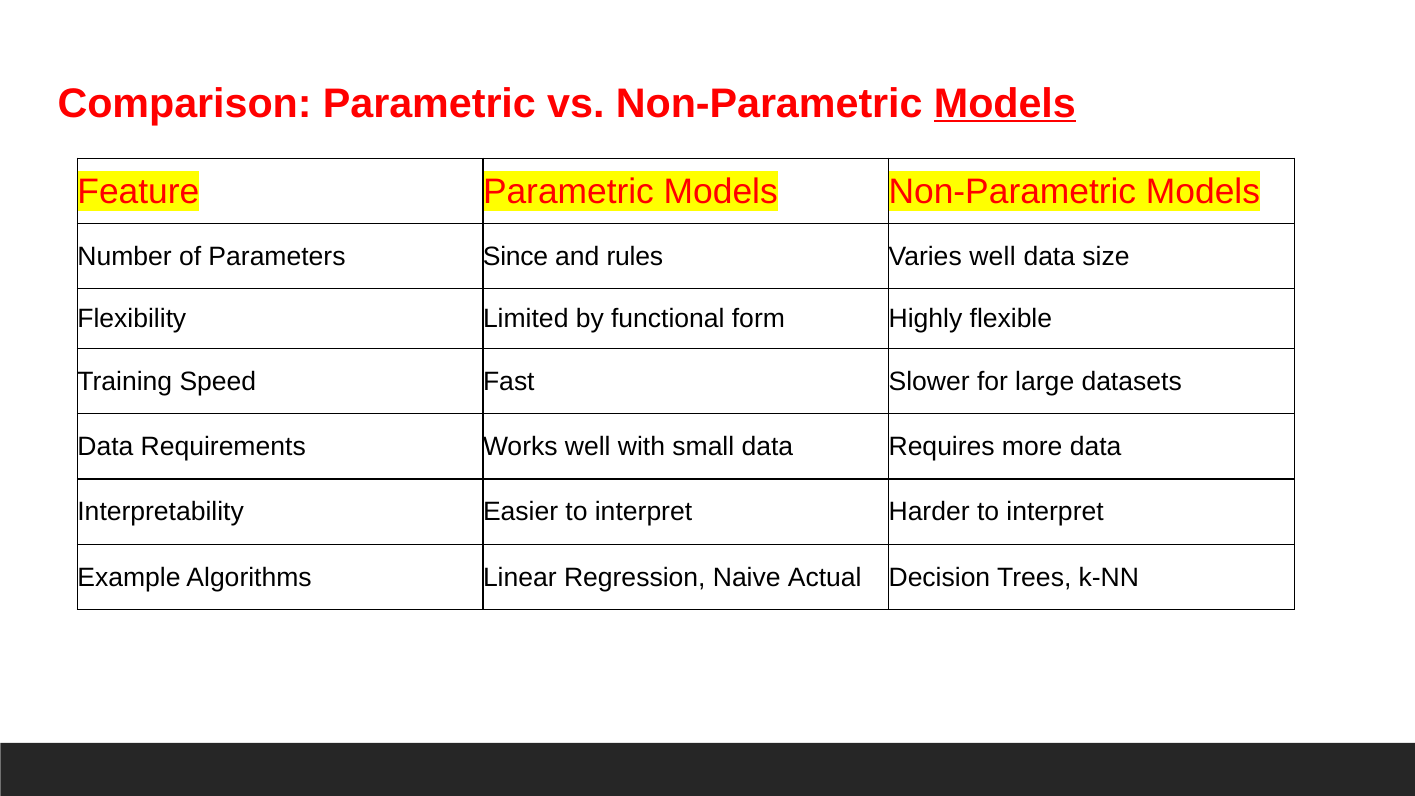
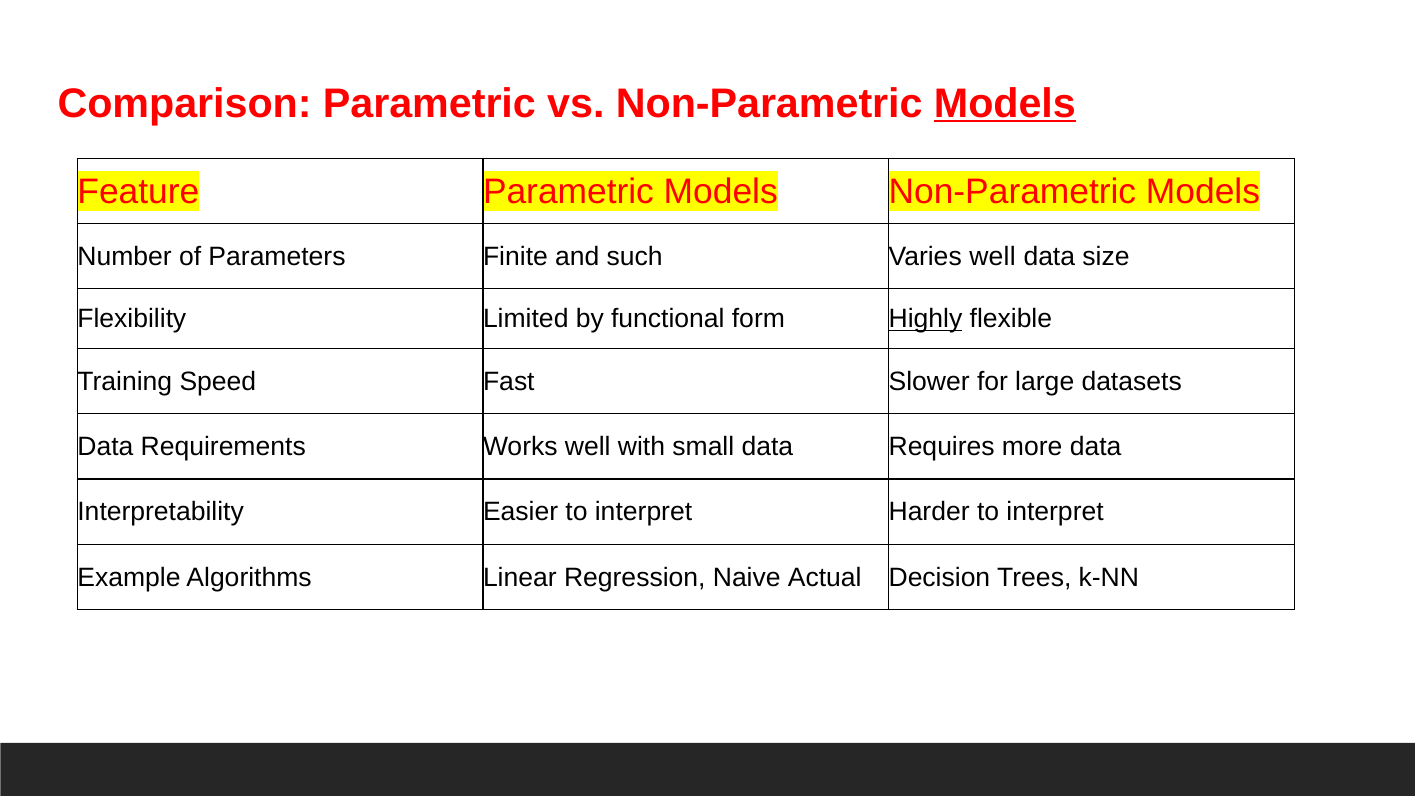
Since: Since -> Finite
rules: rules -> such
Highly underline: none -> present
